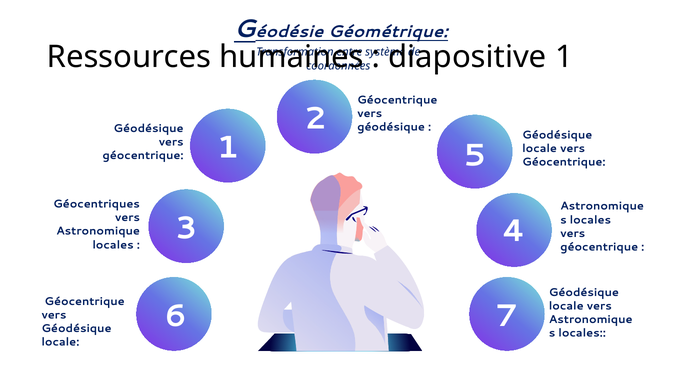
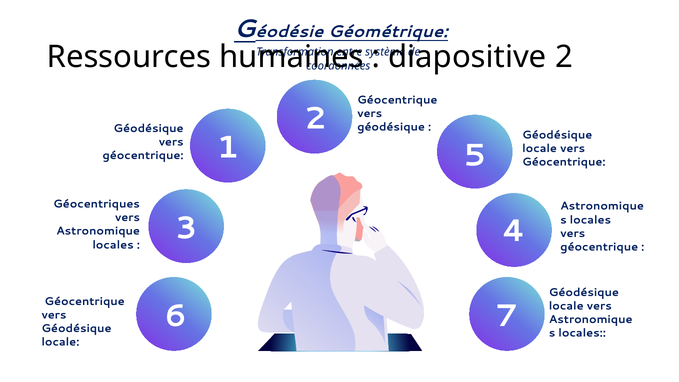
1 at (564, 57): 1 -> 2
